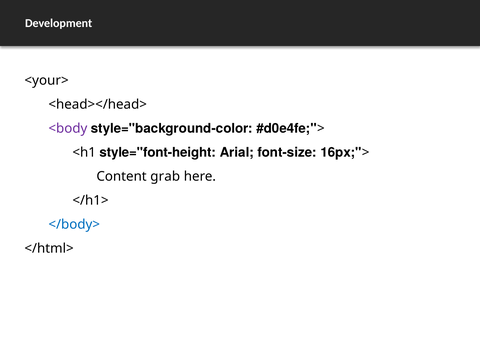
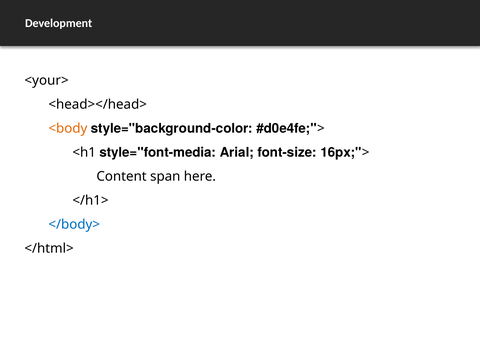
<body colour: purple -> orange
style="font-height: style="font-height -> style="font-media
grab: grab -> span
